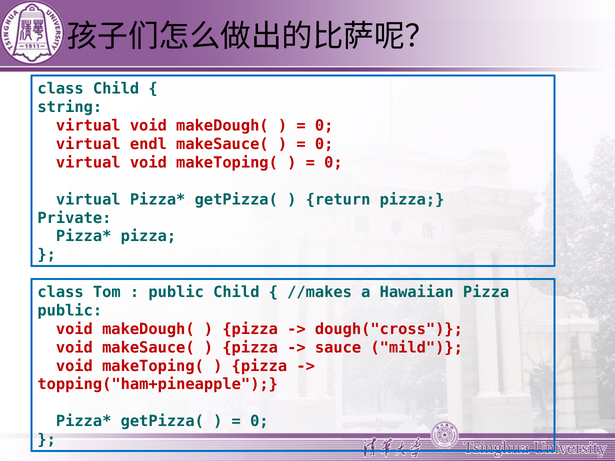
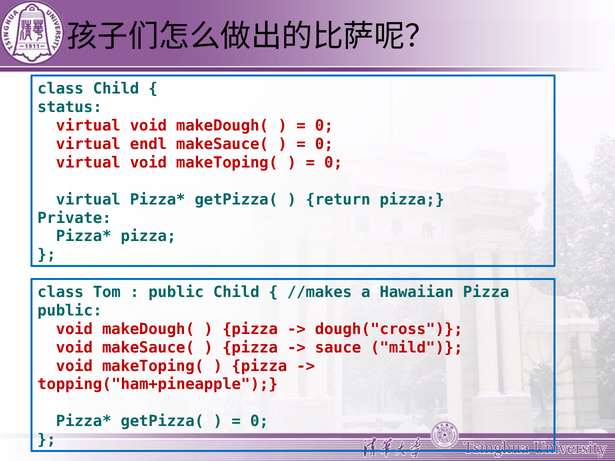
string: string -> status
